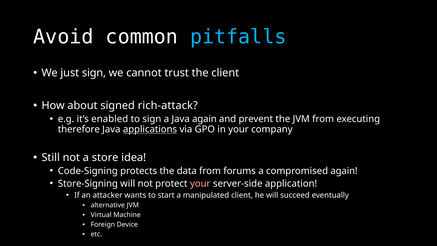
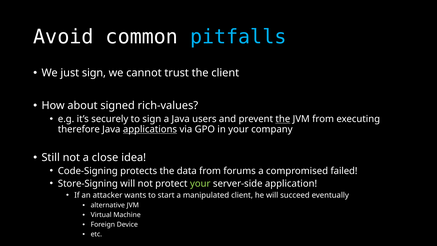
rich-attack: rich-attack -> rich-values
enabled: enabled -> securely
Java again: again -> users
the at (283, 119) underline: none -> present
store: store -> close
compromised again: again -> failed
your at (200, 183) colour: pink -> light green
